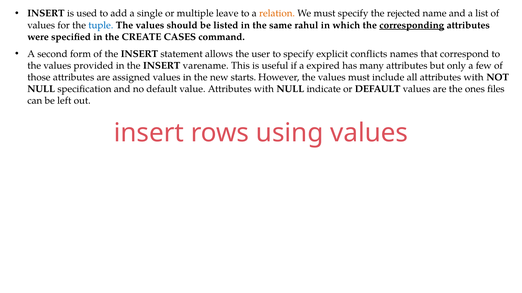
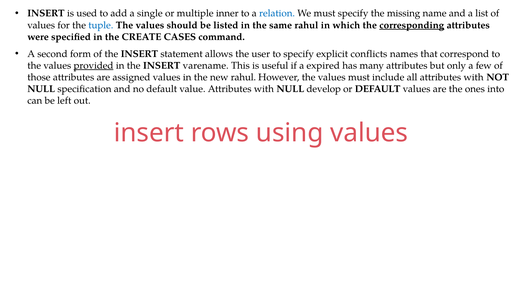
leave: leave -> inner
relation colour: orange -> blue
rejected: rejected -> missing
provided underline: none -> present
new starts: starts -> rahul
indicate: indicate -> develop
files: files -> into
